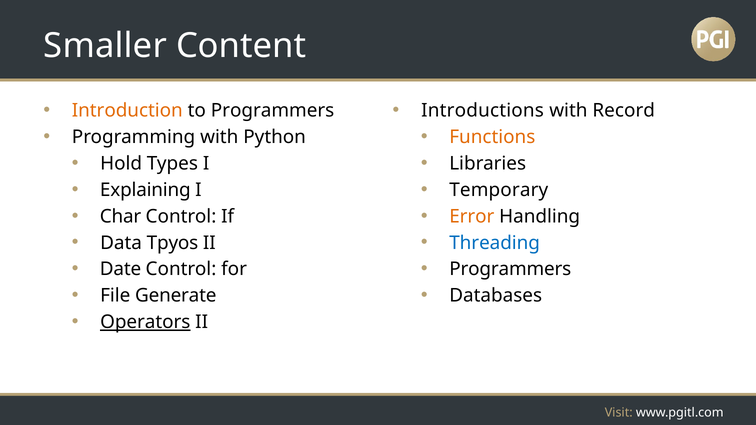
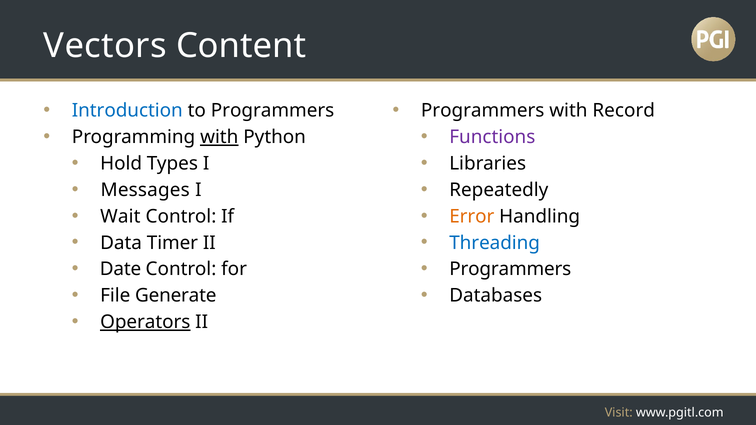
Smaller: Smaller -> Vectors
Introduction colour: orange -> blue
Introductions at (483, 111): Introductions -> Programmers
with at (219, 137) underline: none -> present
Functions colour: orange -> purple
Explaining: Explaining -> Messages
Temporary: Temporary -> Repeatedly
Char: Char -> Wait
Tpyos: Tpyos -> Timer
